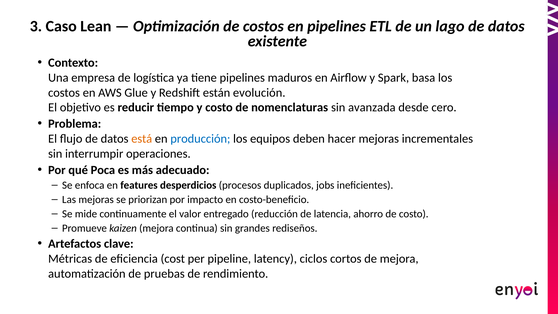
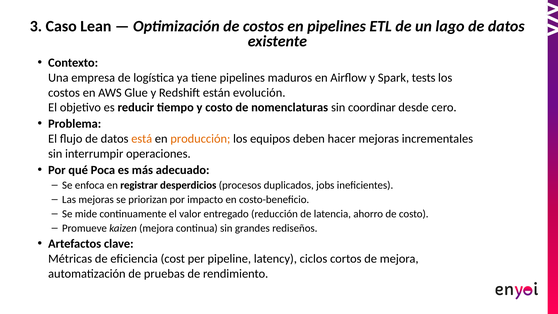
basa: basa -> tests
avanzada: avanzada -> coordinar
producción colour: blue -> orange
features: features -> registrar
